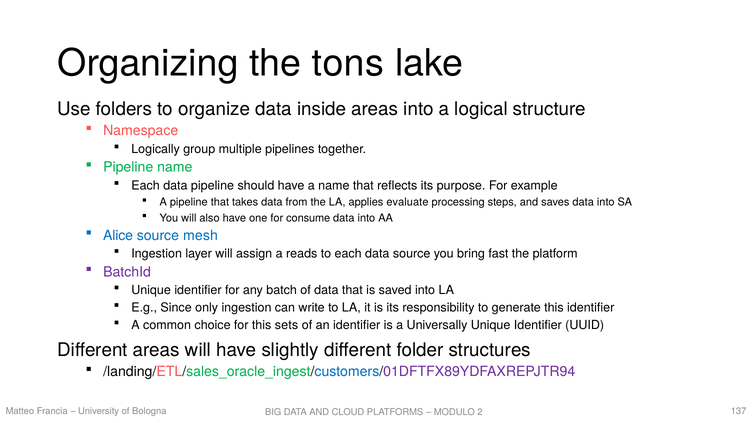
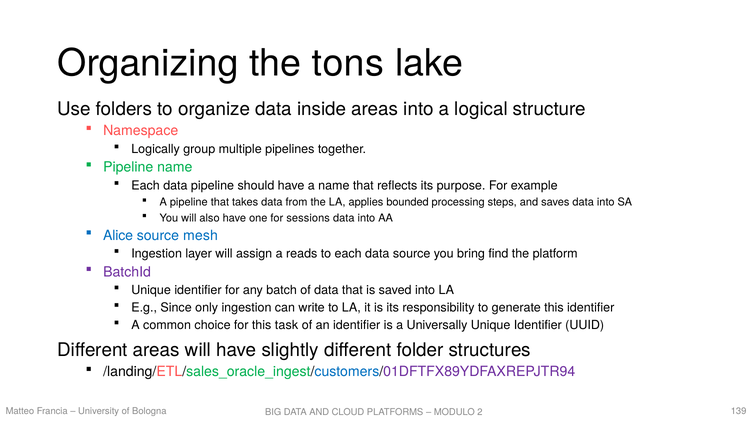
evaluate: evaluate -> bounded
consume: consume -> sessions
fast: fast -> find
sets: sets -> task
137: 137 -> 139
